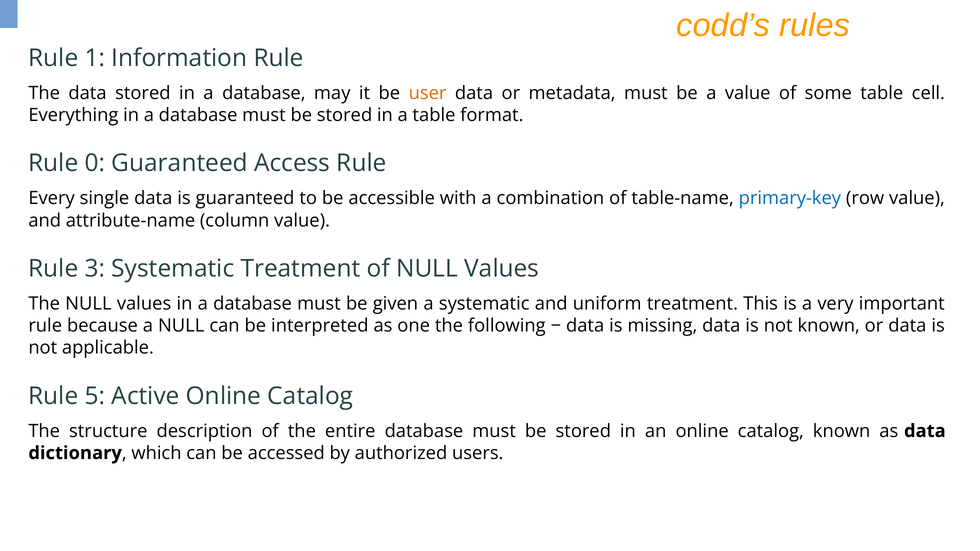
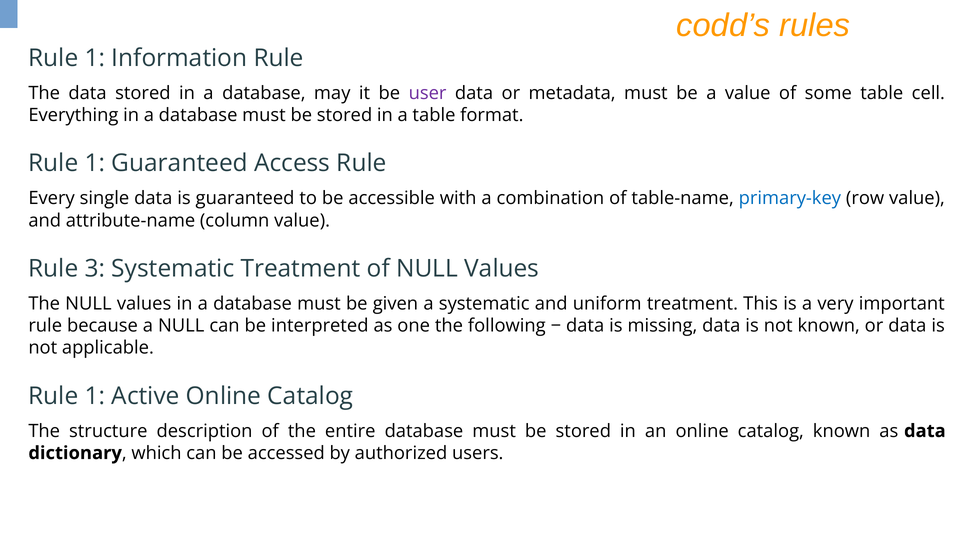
user colour: orange -> purple
0 at (95, 163): 0 -> 1
5 at (95, 396): 5 -> 1
